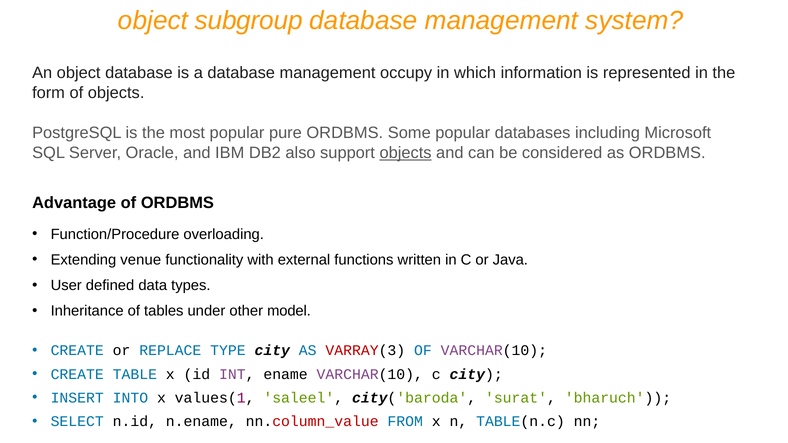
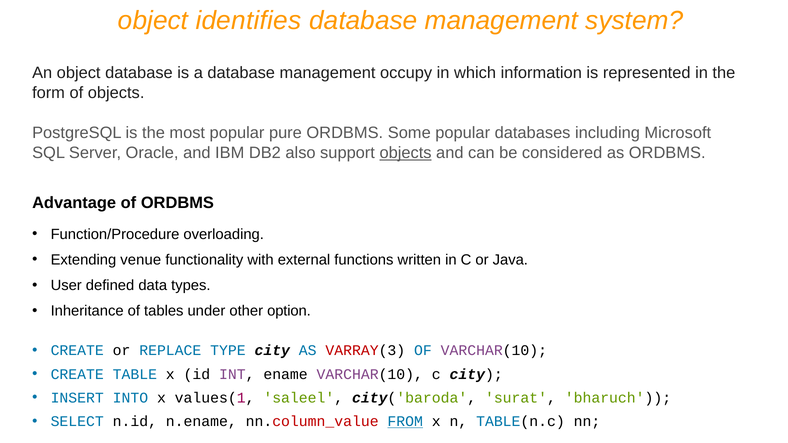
subgroup: subgroup -> identifies
model: model -> option
FROM underline: none -> present
